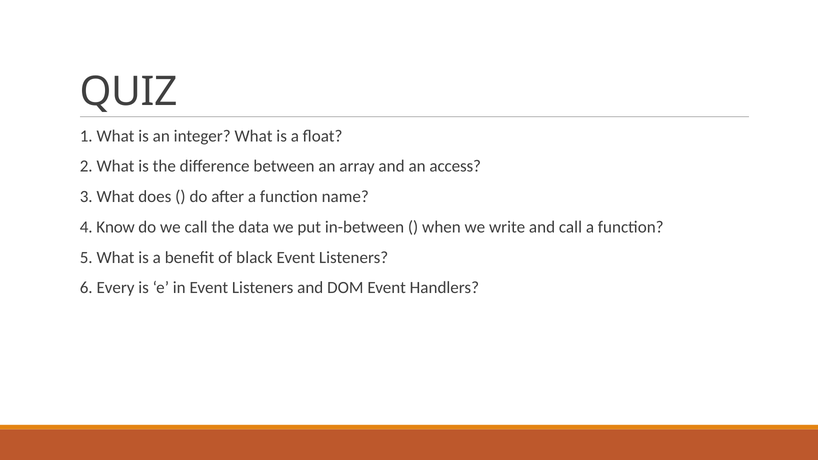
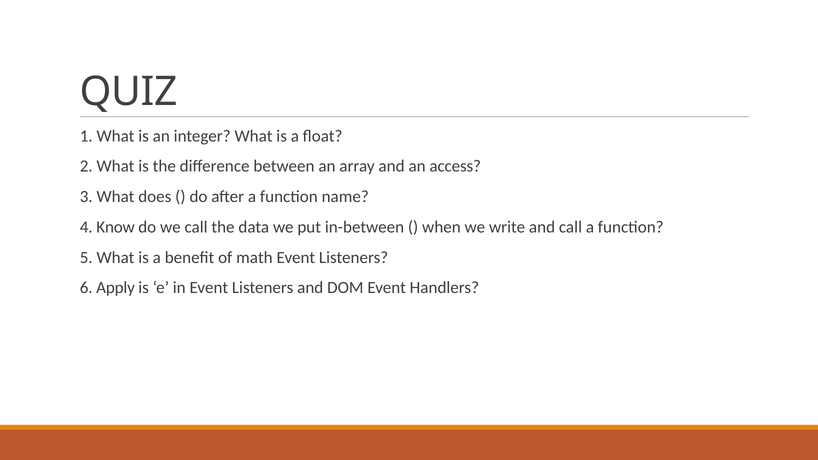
black: black -> math
Every: Every -> Apply
